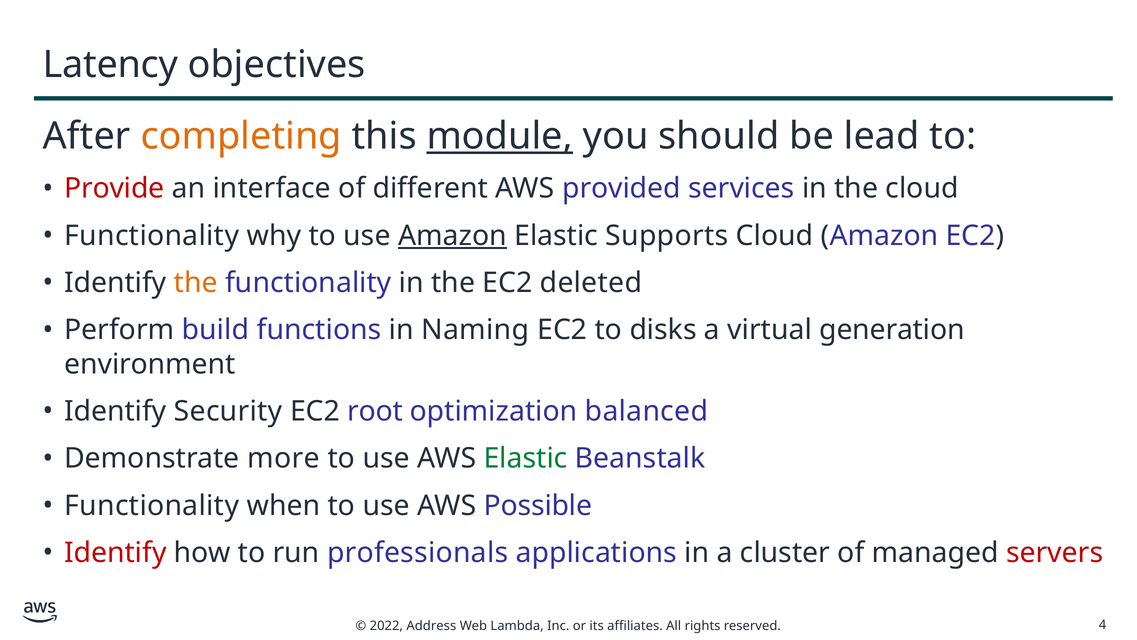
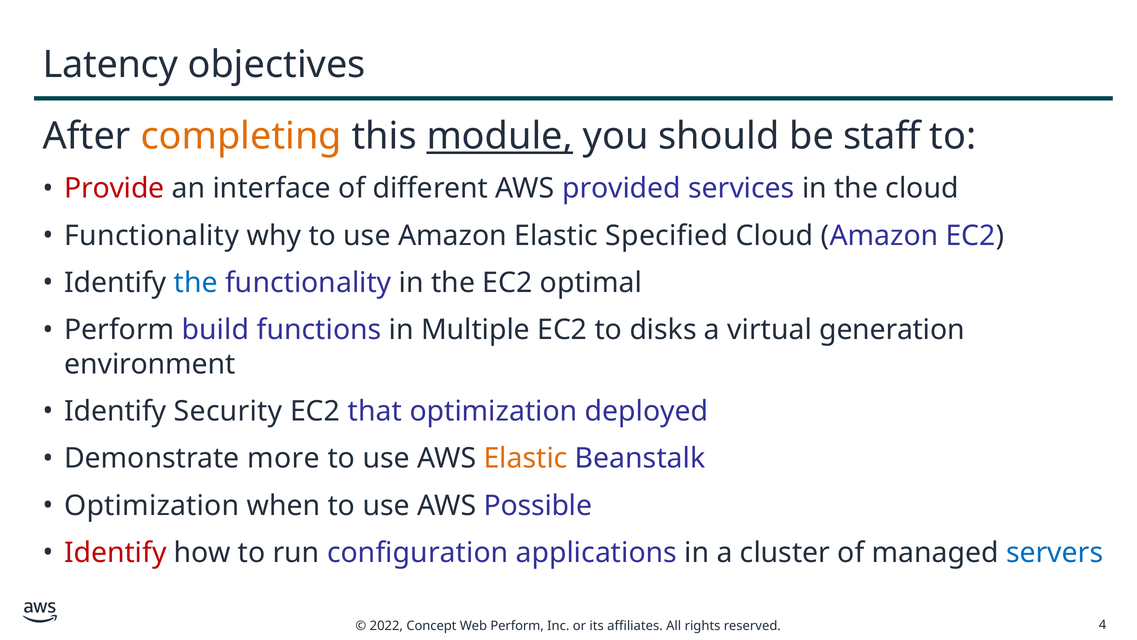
lead: lead -> staff
Amazon at (452, 236) underline: present -> none
Supports: Supports -> Specified
the at (196, 283) colour: orange -> blue
deleted: deleted -> optimal
Naming: Naming -> Multiple
root: root -> that
balanced: balanced -> deployed
Elastic at (526, 458) colour: green -> orange
Functionality at (152, 505): Functionality -> Optimization
professionals: professionals -> configuration
servers colour: red -> blue
Address: Address -> Concept
Lambda at (517, 625): Lambda -> Perform
